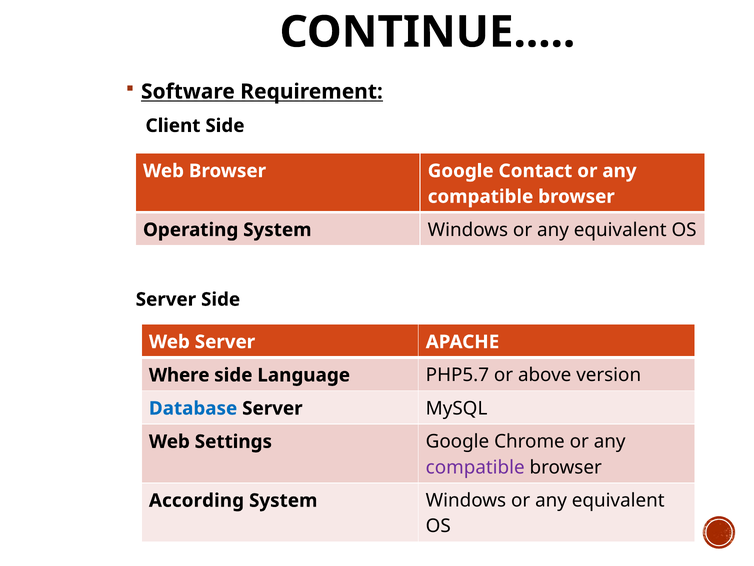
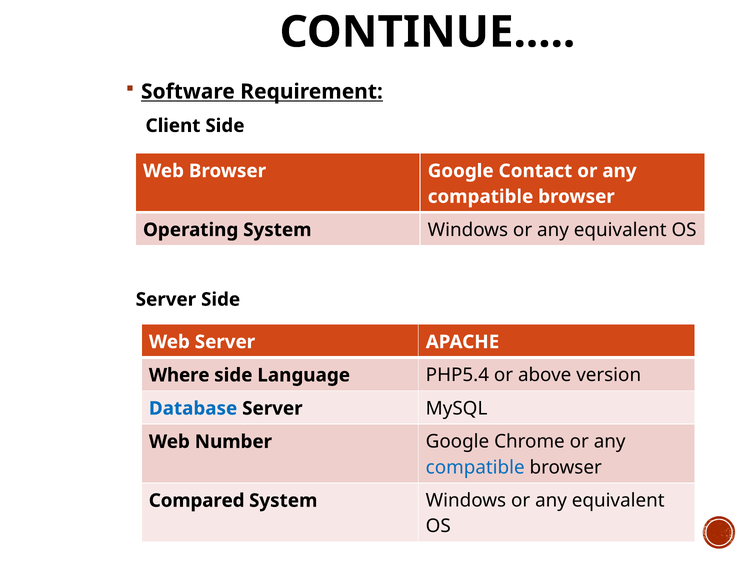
PHP5.7: PHP5.7 -> PHP5.4
Settings: Settings -> Number
compatible at (475, 467) colour: purple -> blue
According: According -> Compared
